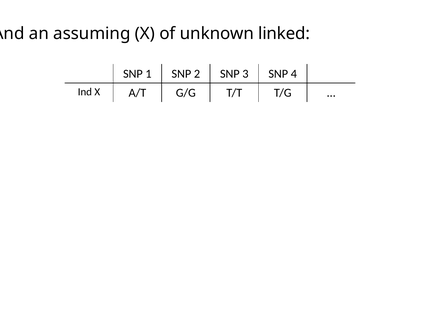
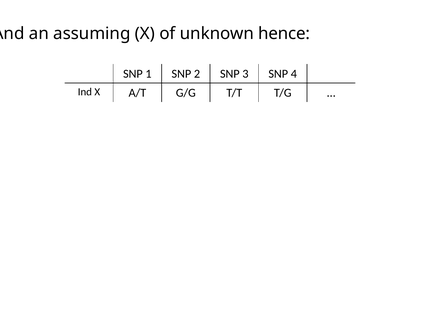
linked: linked -> hence
